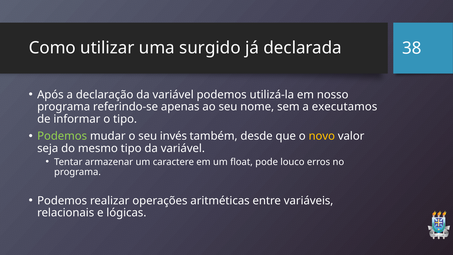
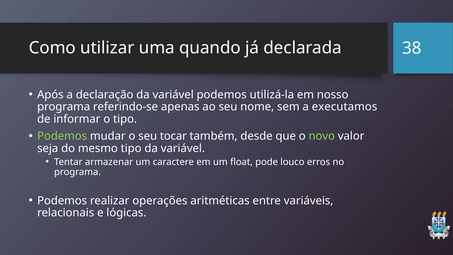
surgido: surgido -> quando
invés: invés -> tocar
novo colour: yellow -> light green
